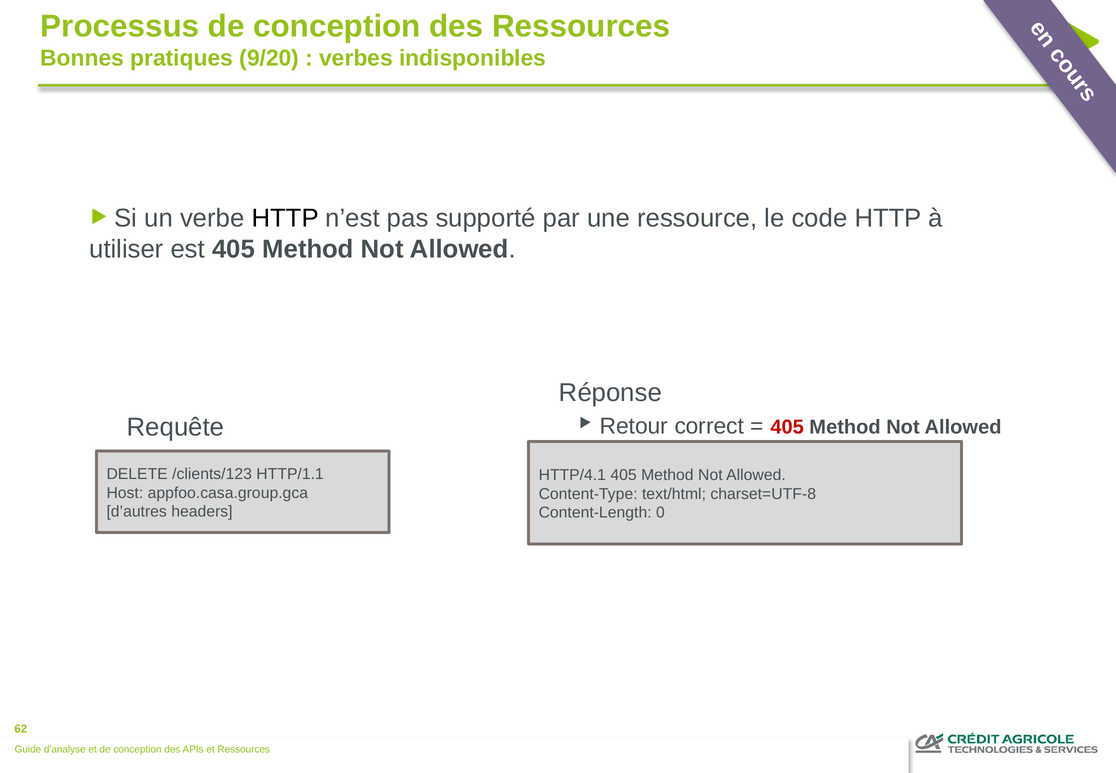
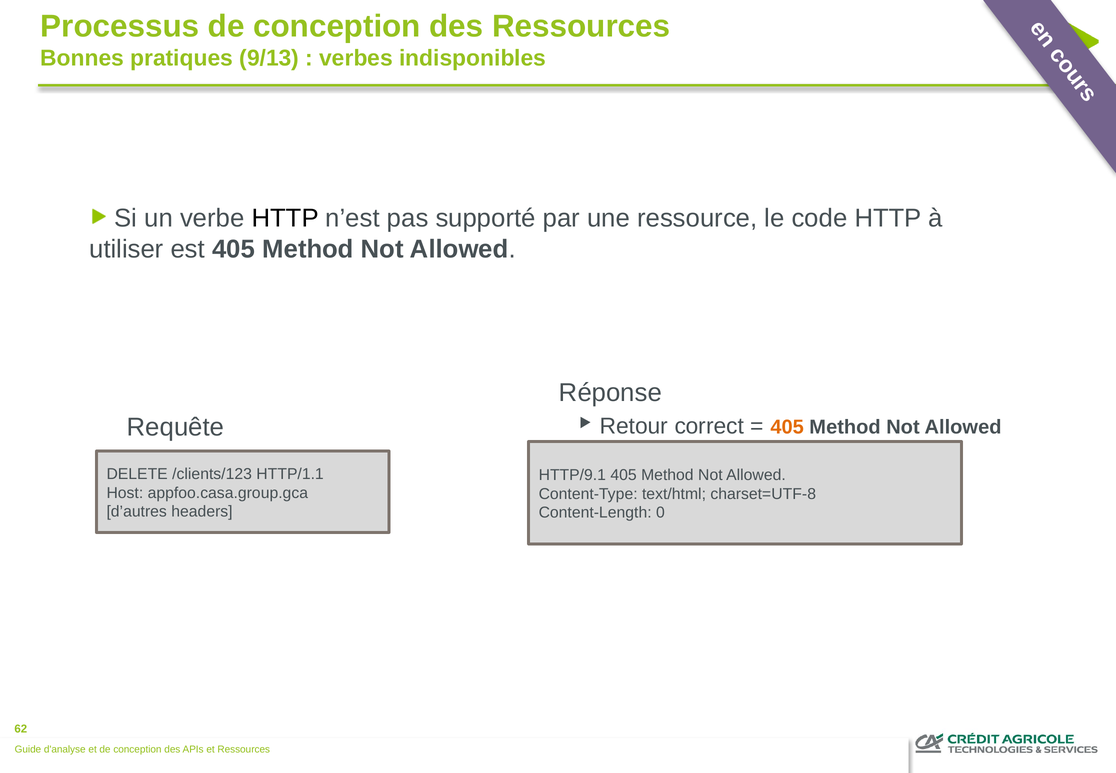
9/20: 9/20 -> 9/13
405 at (787, 427) colour: red -> orange
HTTP/4.1: HTTP/4.1 -> HTTP/9.1
